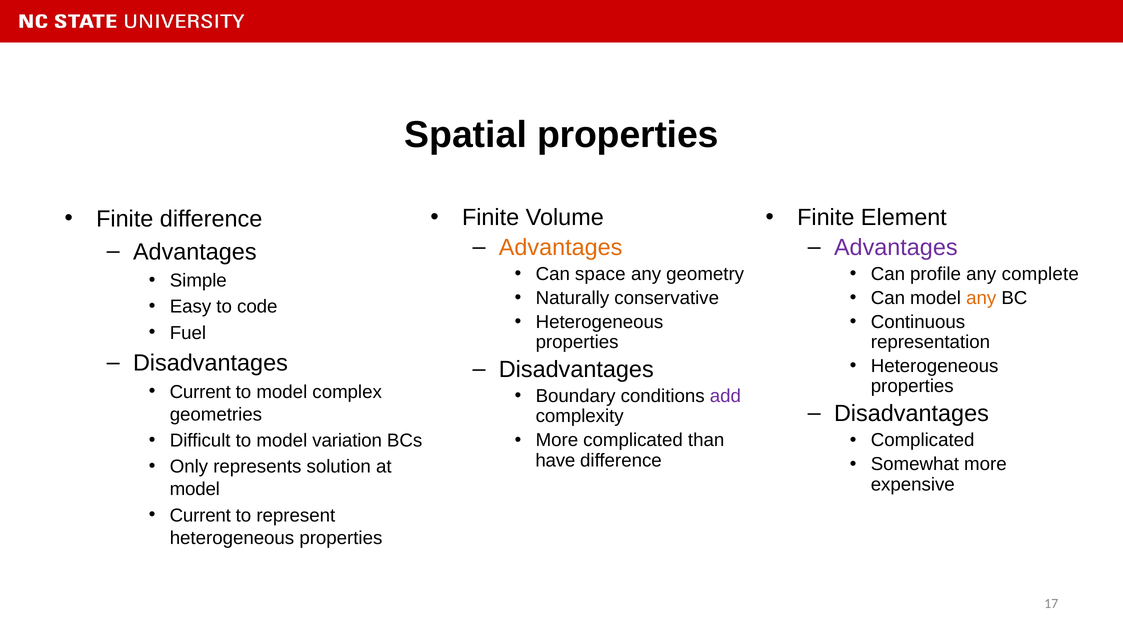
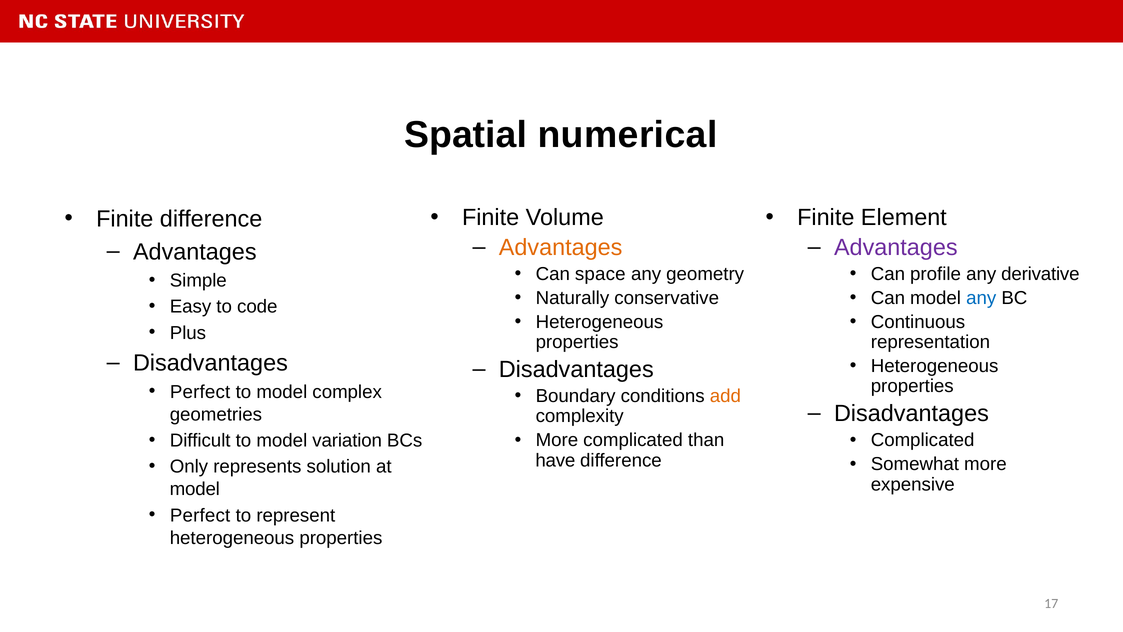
Spatial properties: properties -> numerical
complete: complete -> derivative
any at (981, 298) colour: orange -> blue
Fuel: Fuel -> Plus
Current at (200, 392): Current -> Perfect
add colour: purple -> orange
Current at (200, 515): Current -> Perfect
